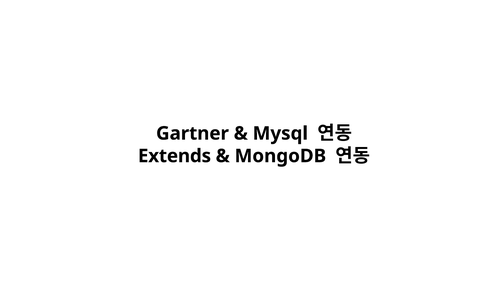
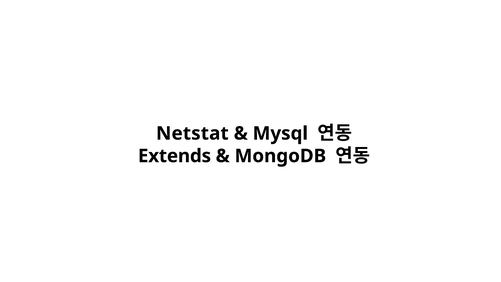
Gartner: Gartner -> Netstat
